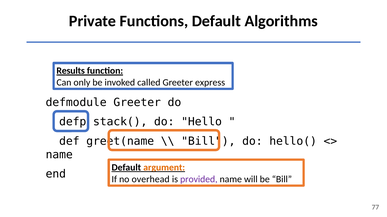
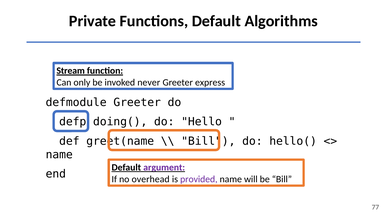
Results: Results -> Stream
called: called -> never
stack(: stack( -> doing(
argument colour: orange -> purple
